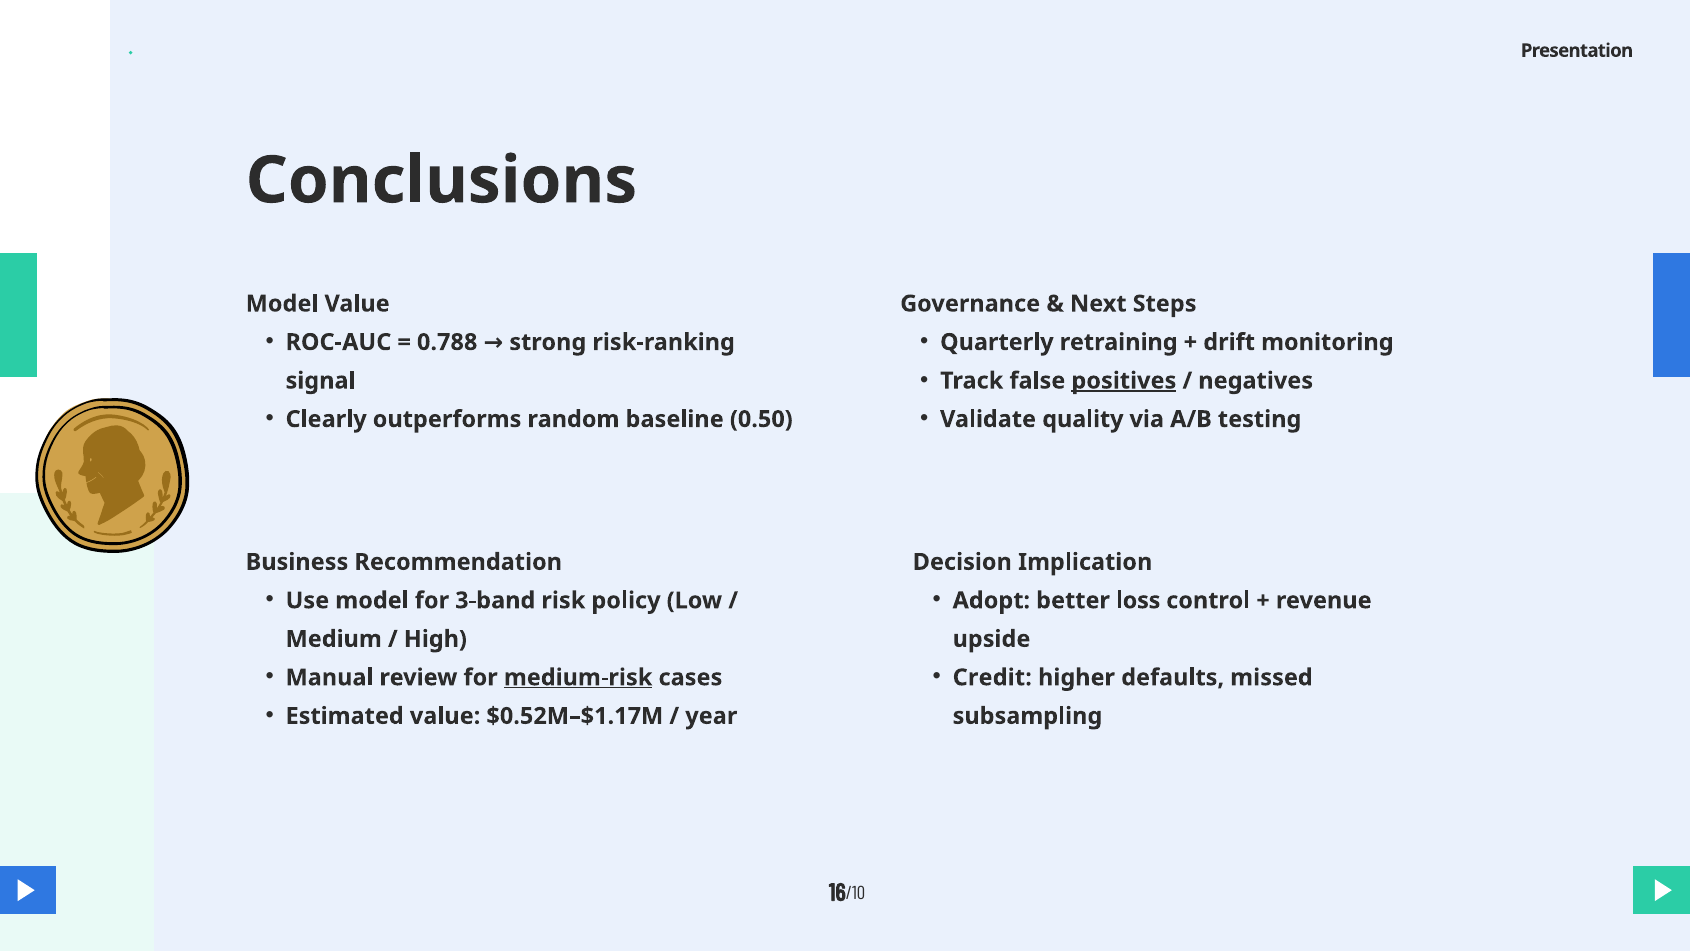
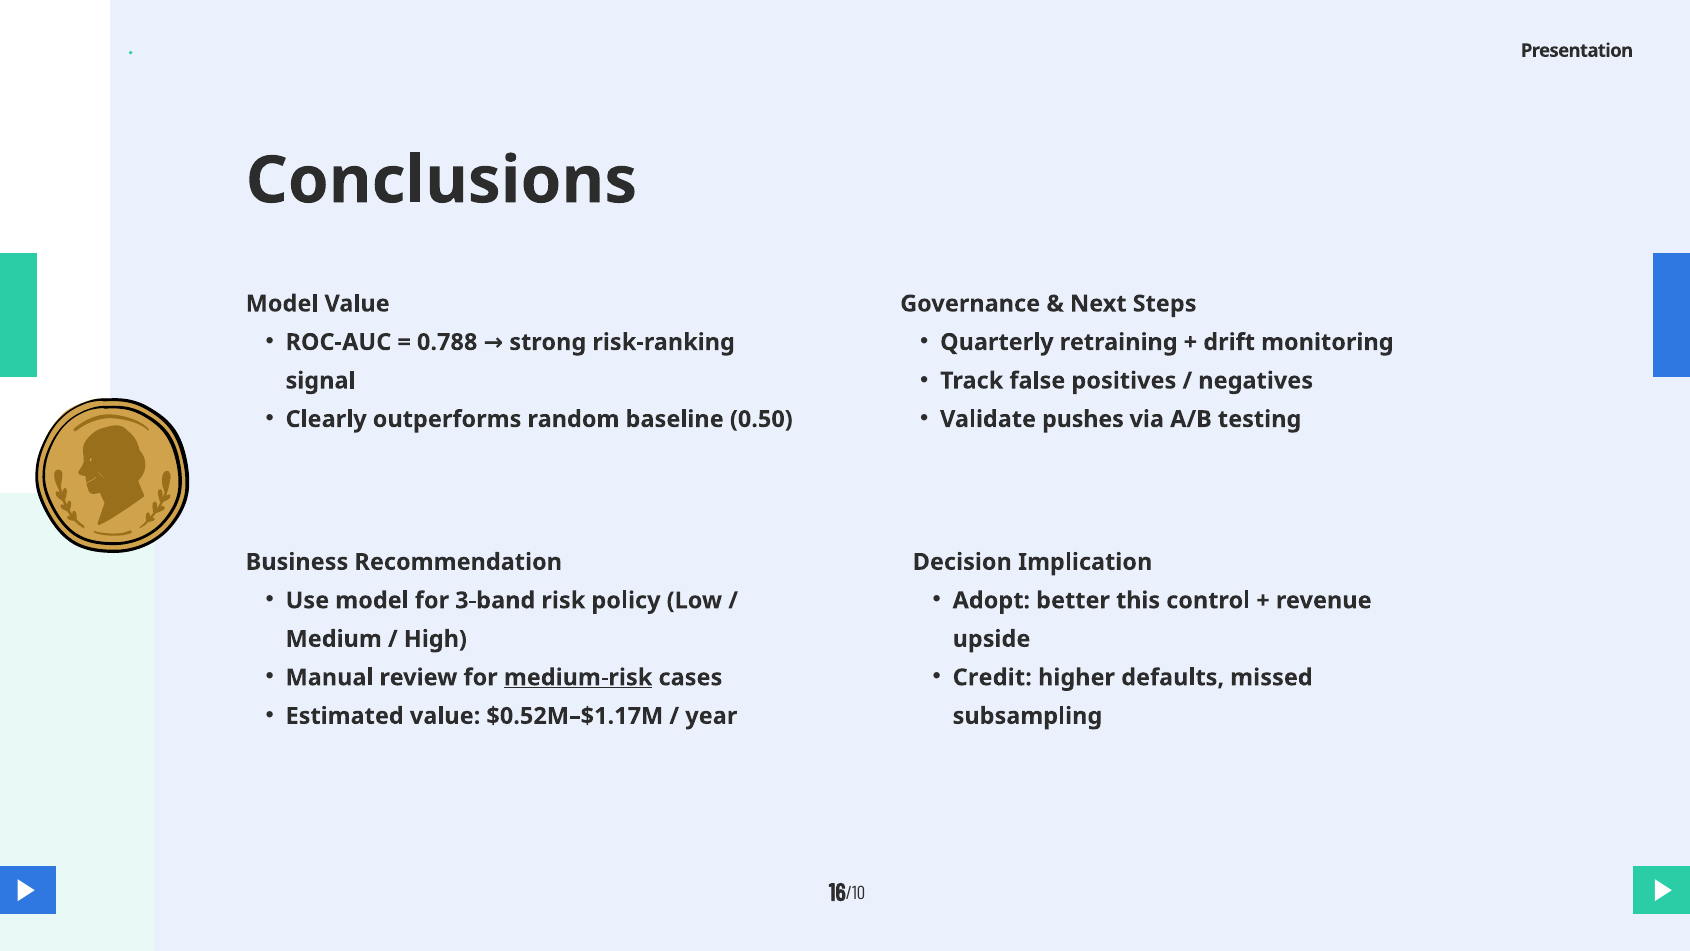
positives underline: present -> none
quality: quality -> pushes
loss: loss -> this
